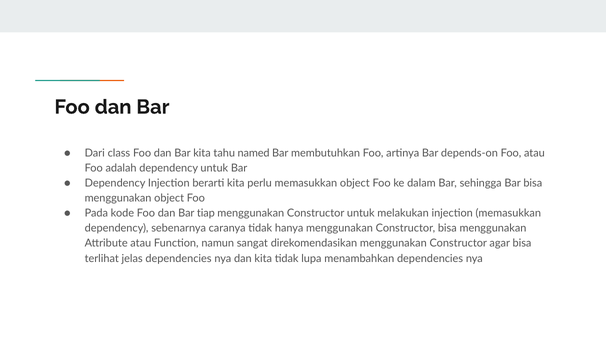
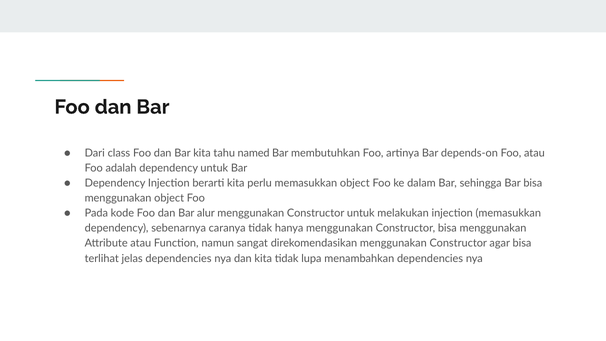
tiap: tiap -> alur
